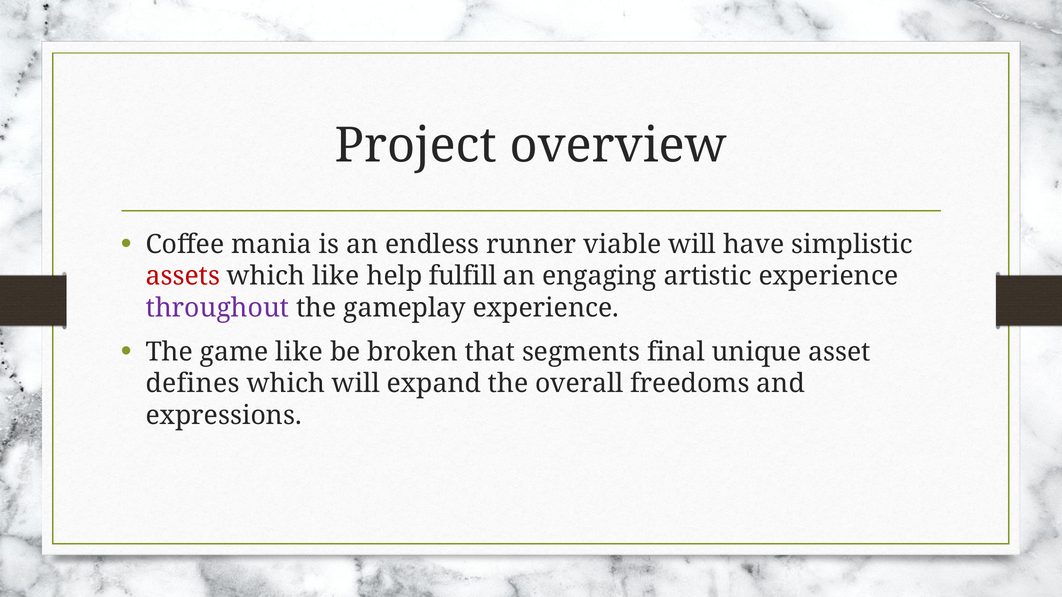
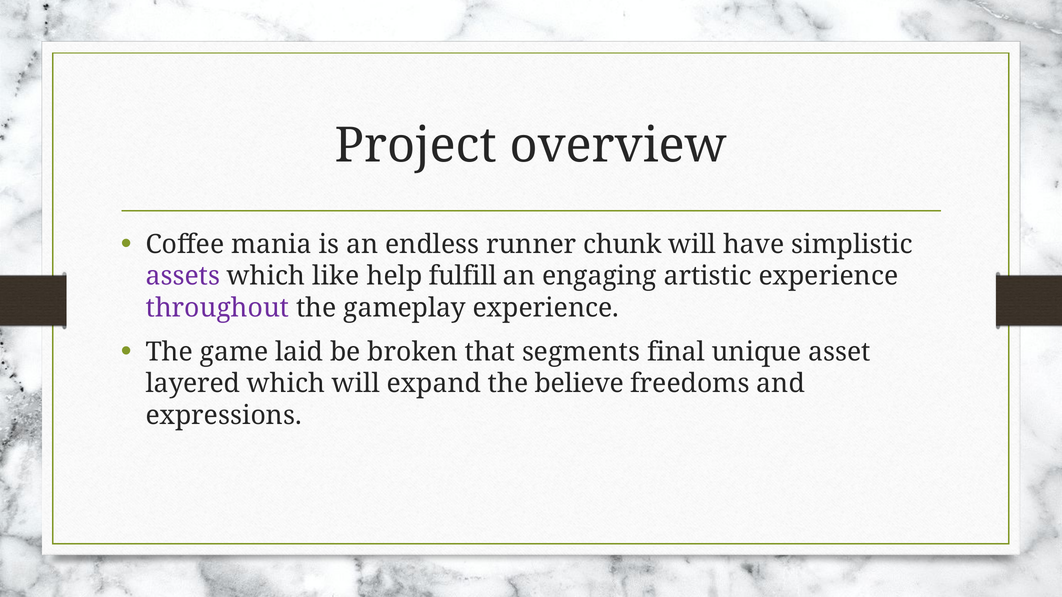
viable: viable -> chunk
assets colour: red -> purple
game like: like -> laid
defines: defines -> layered
overall: overall -> believe
